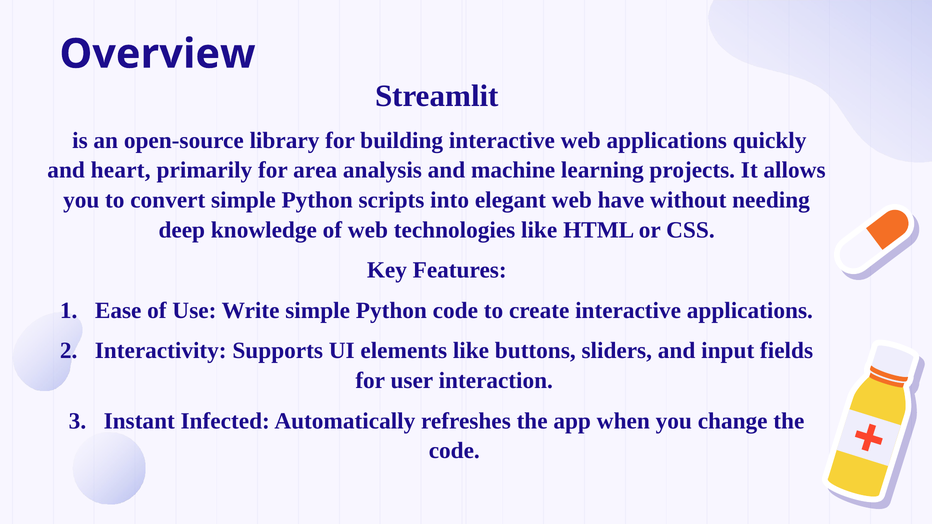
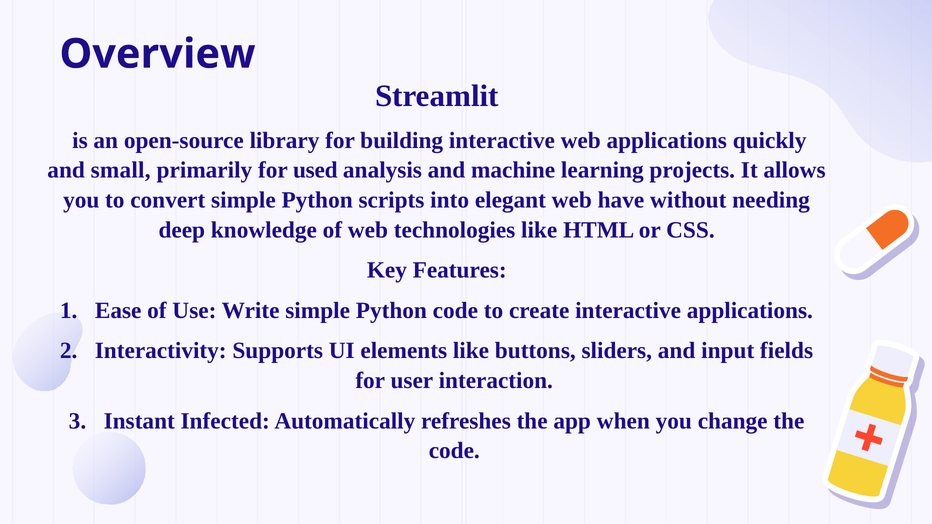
heart: heart -> small
area: area -> used
